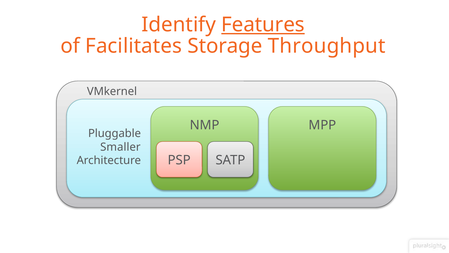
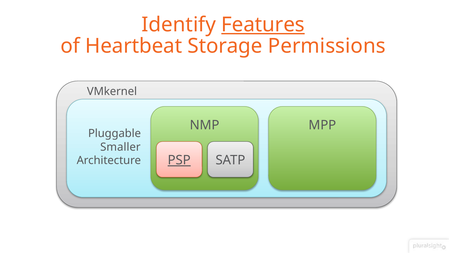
Facilitates: Facilitates -> Heartbeat
Throughput: Throughput -> Permissions
PSP underline: none -> present
